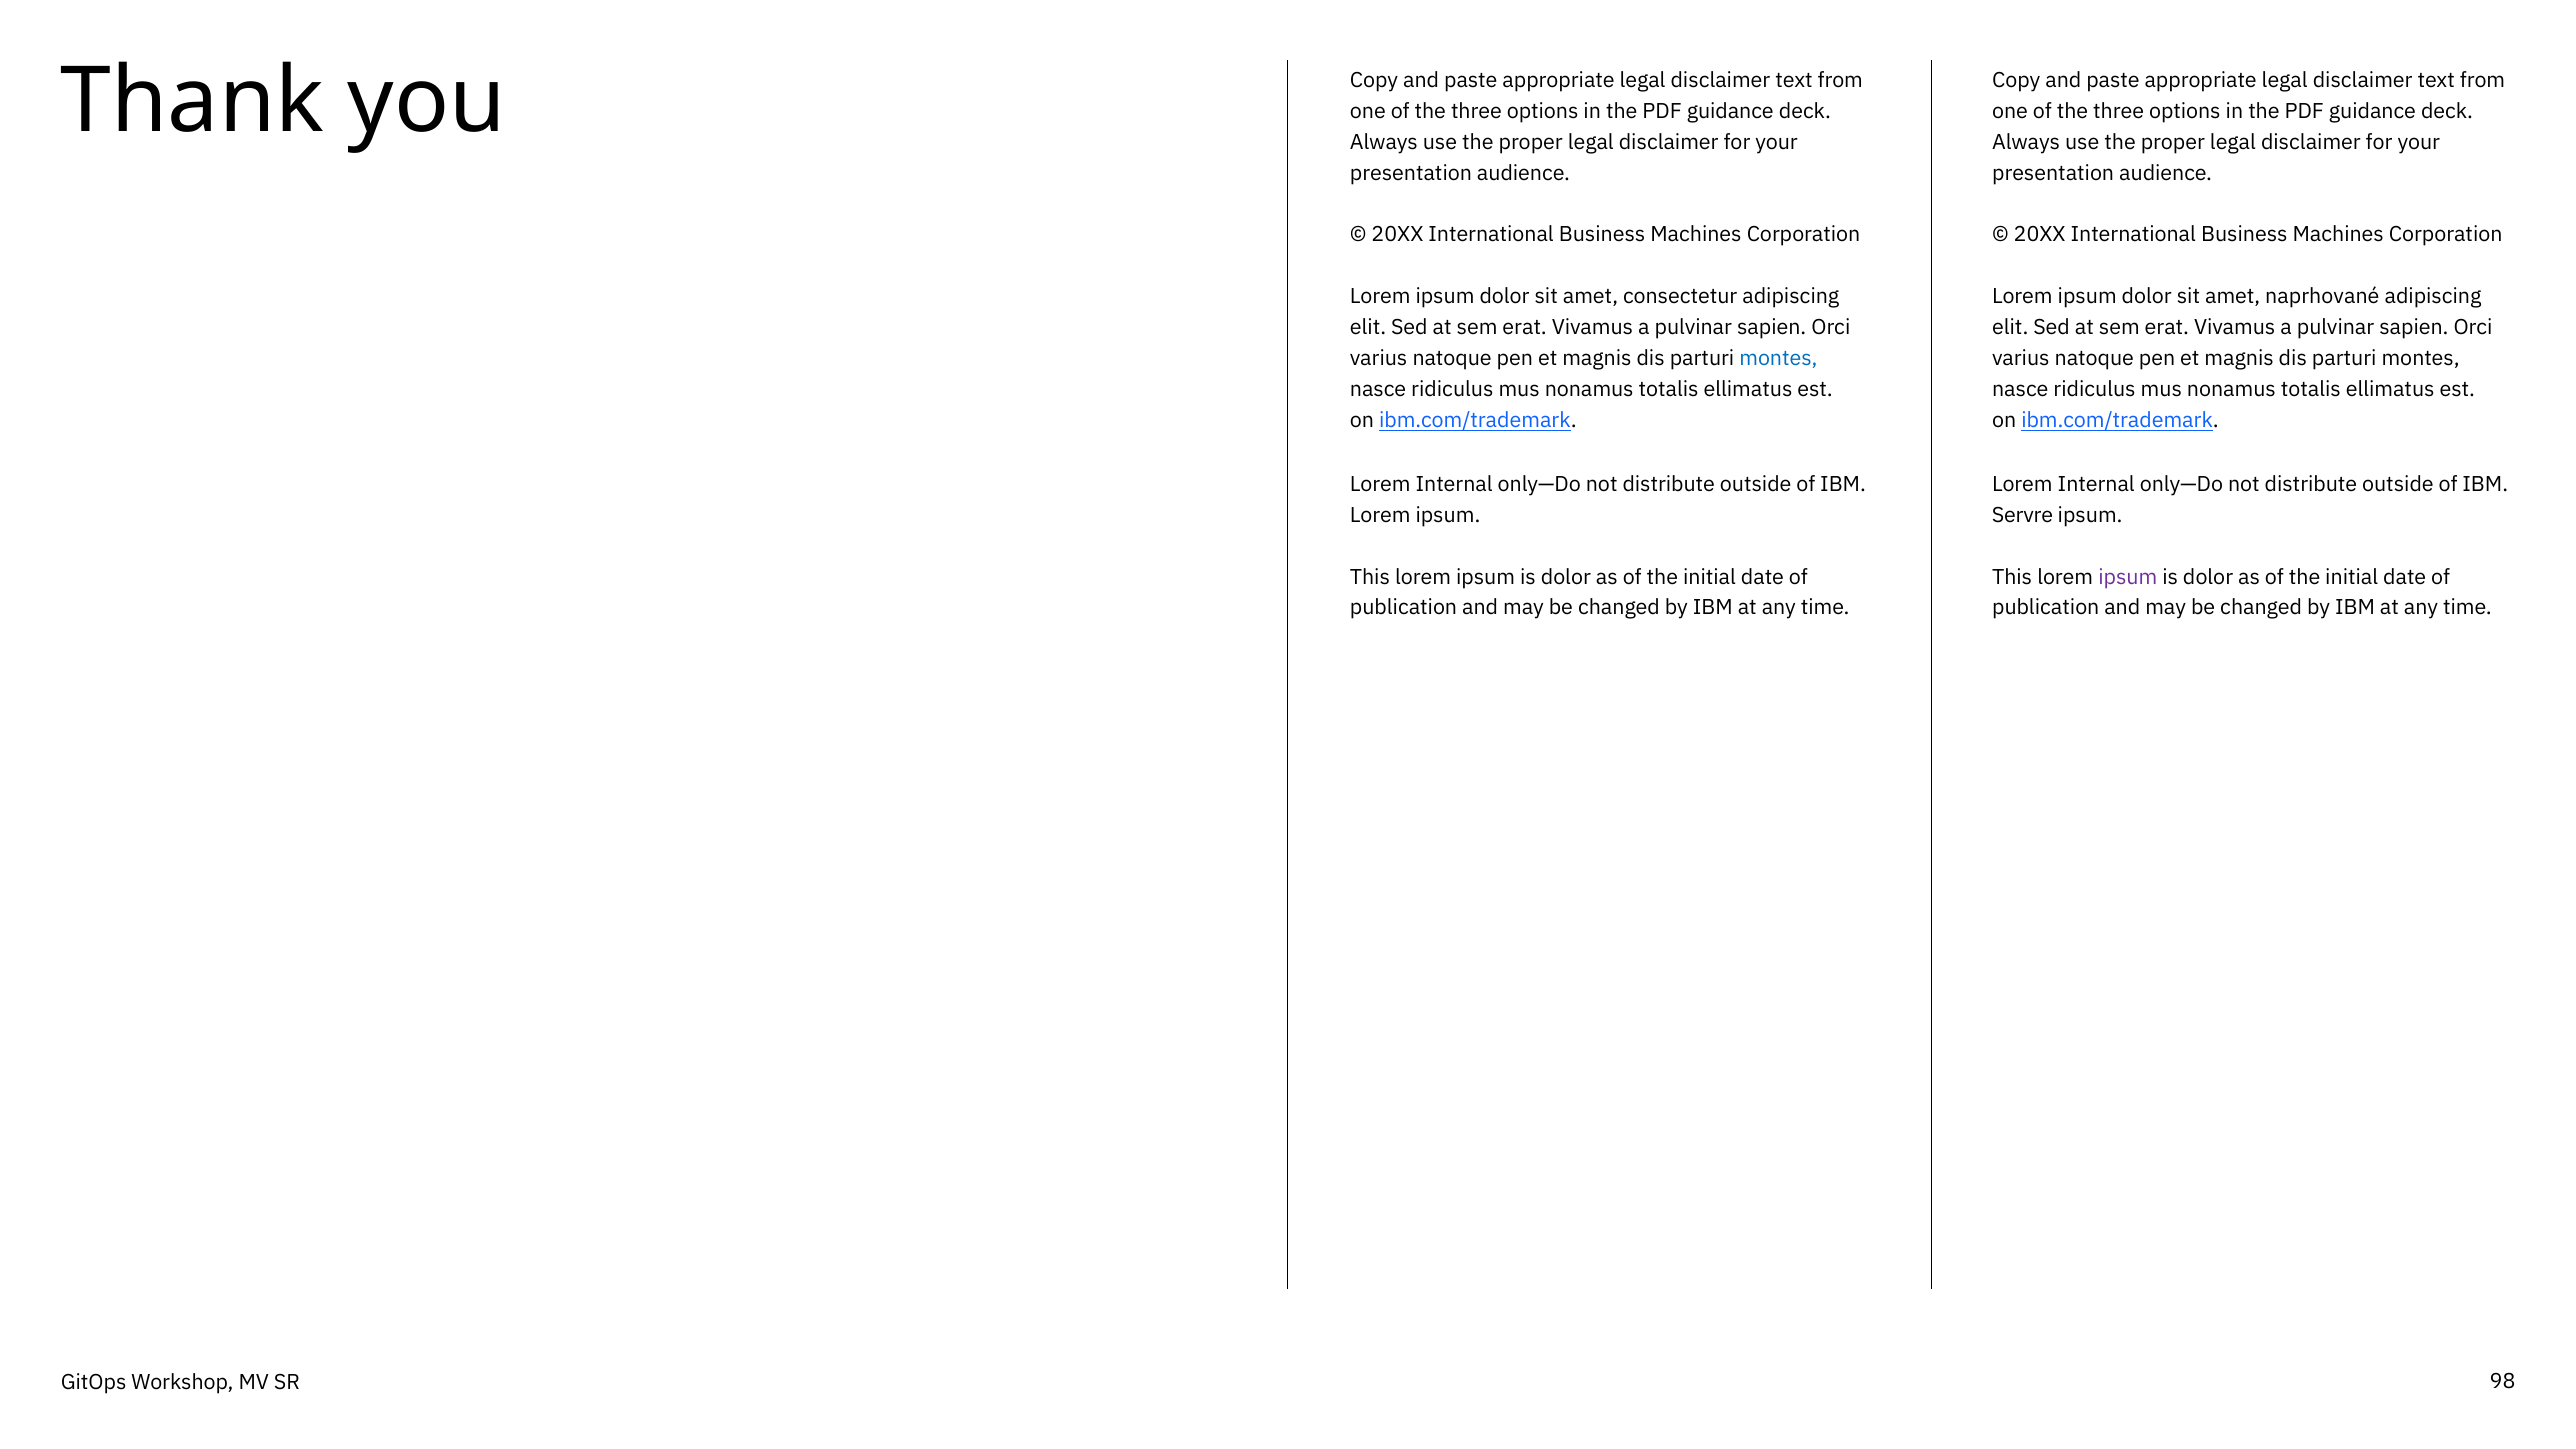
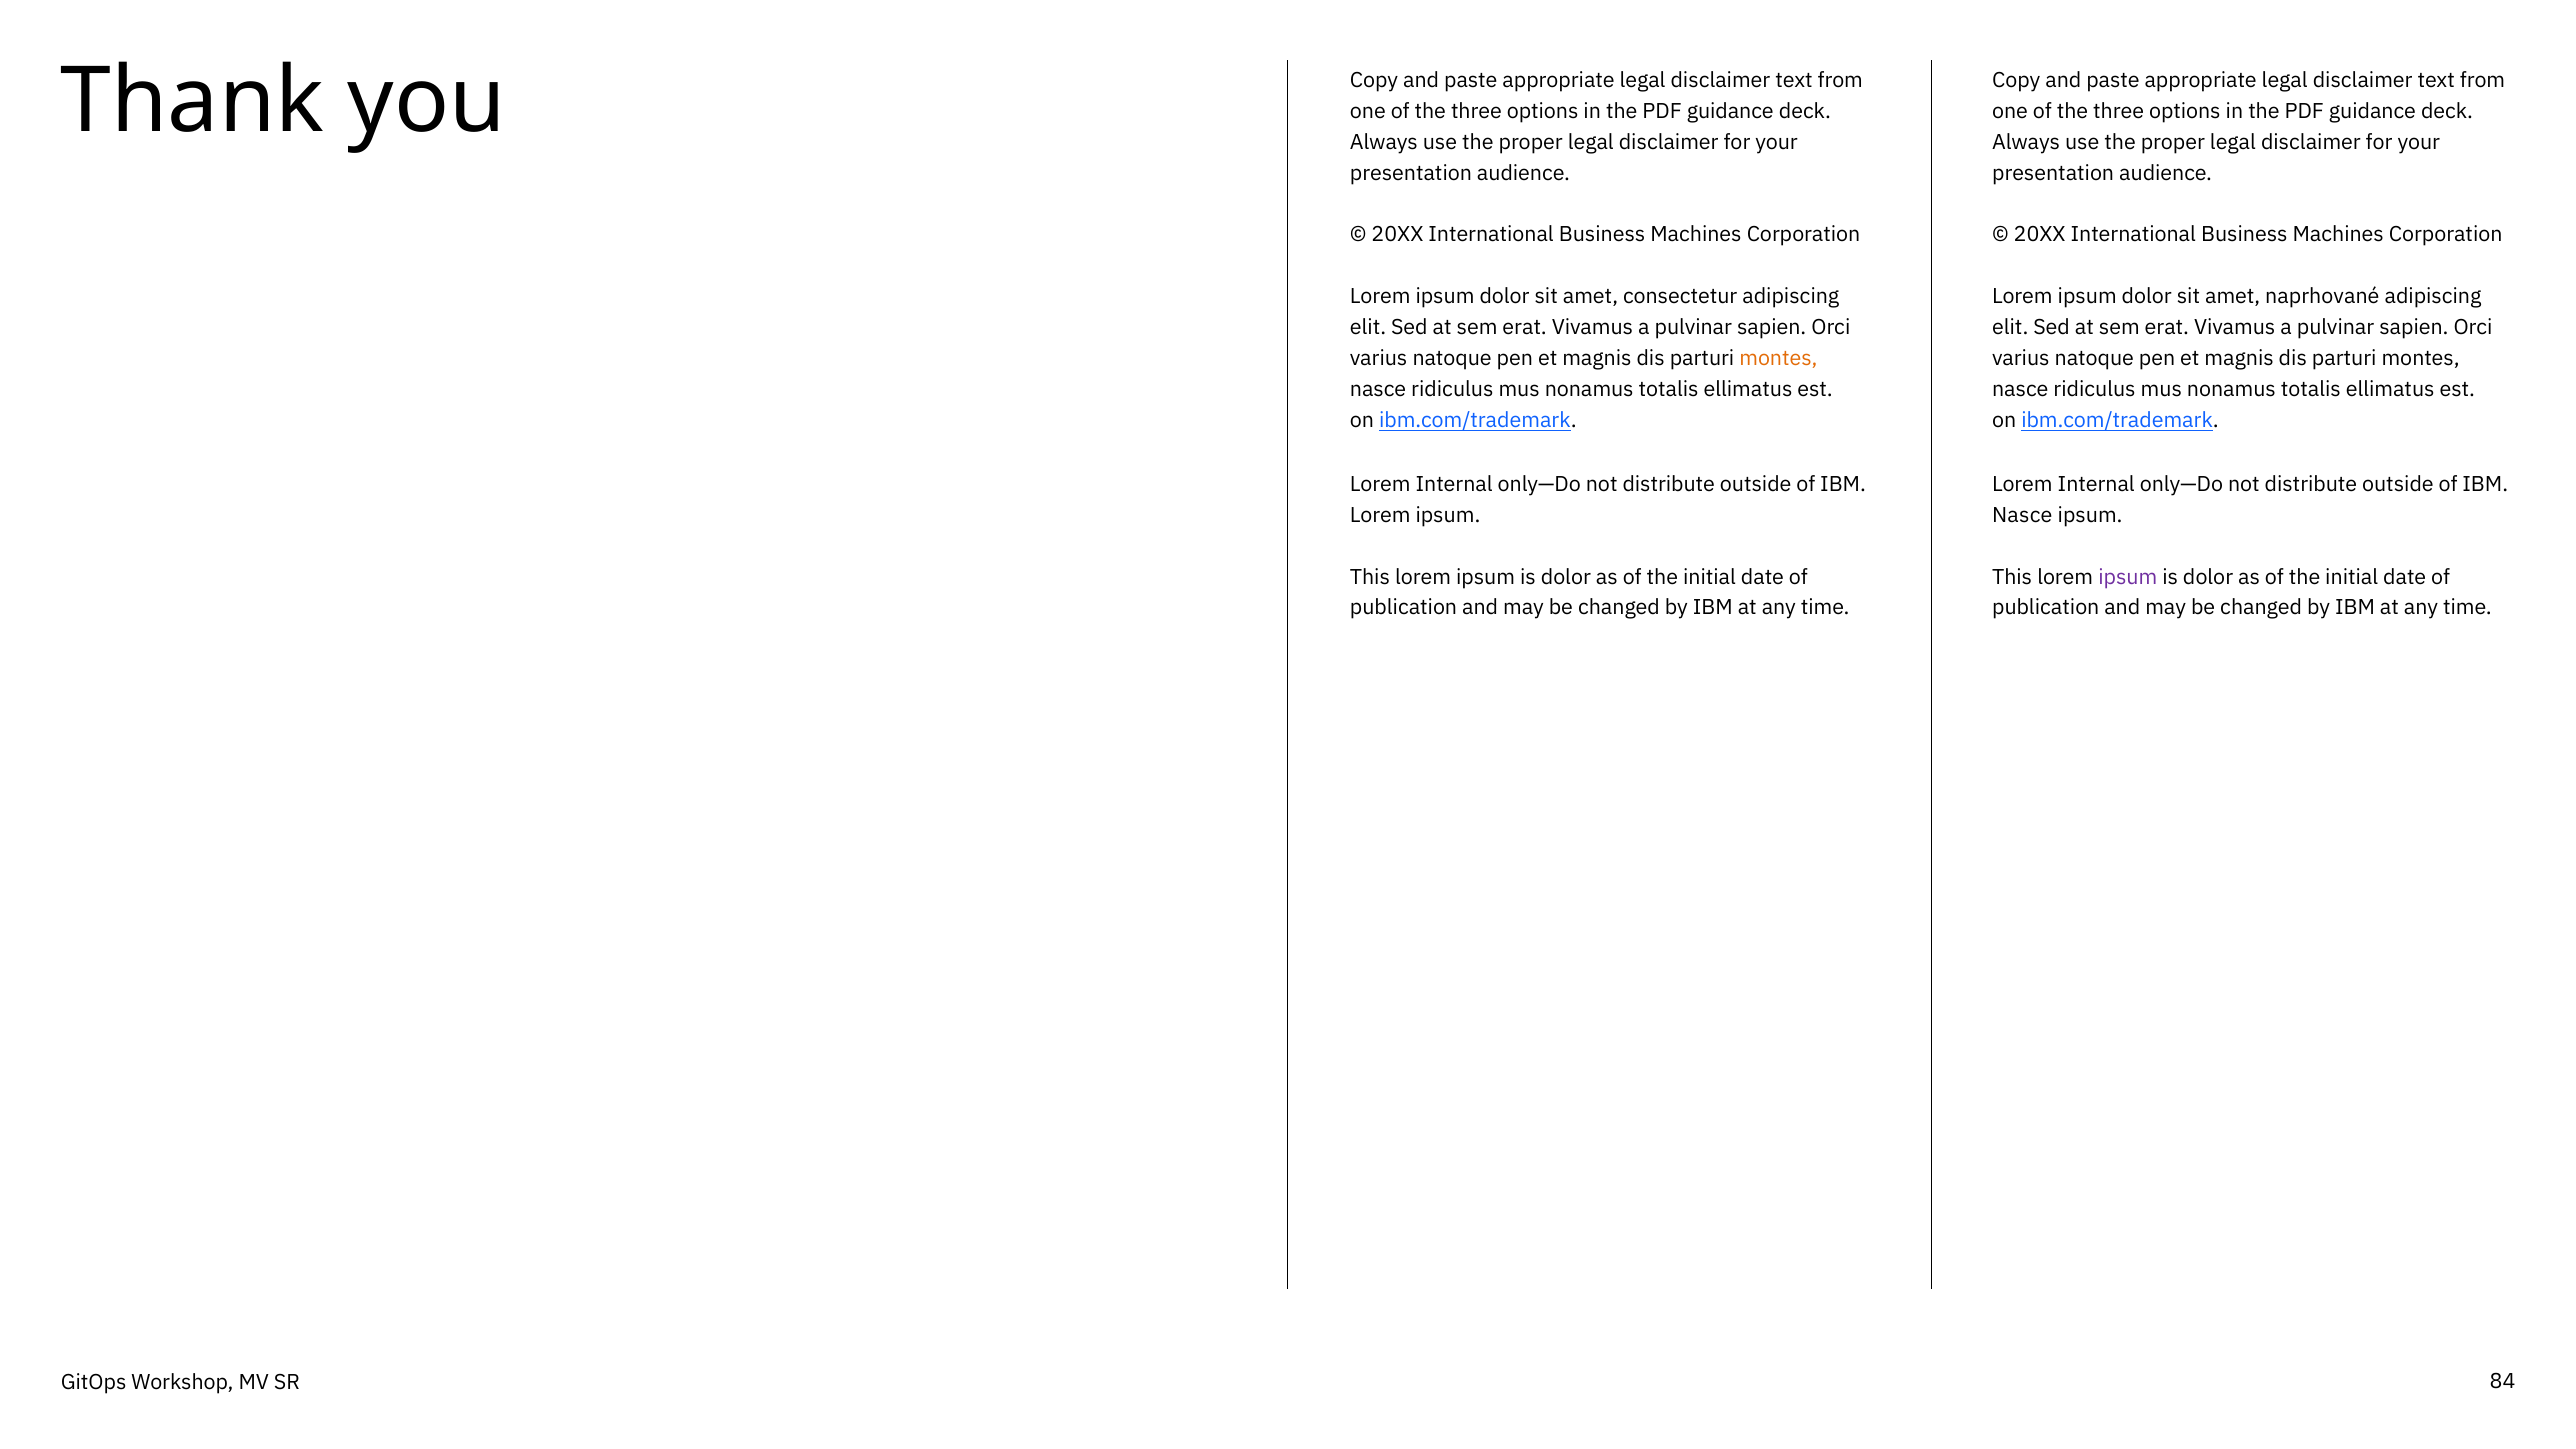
montes at (1778, 358) colour: blue -> orange
Servre at (2023, 515): Servre -> Nasce
98: 98 -> 84
